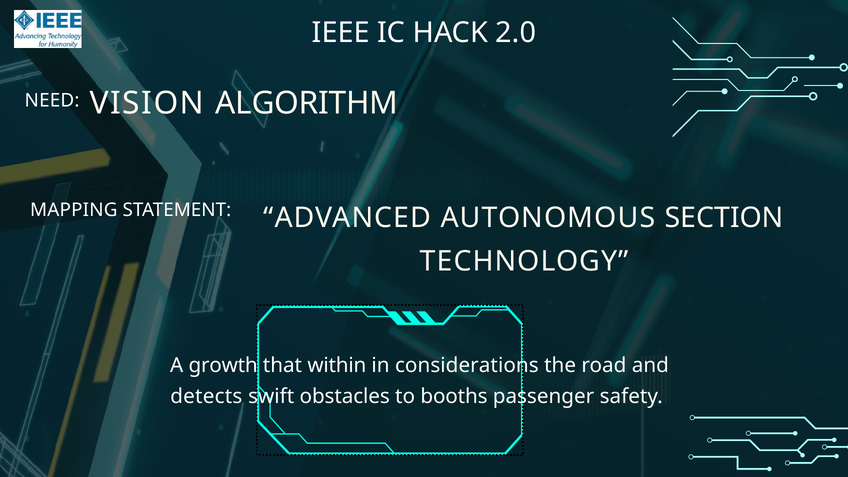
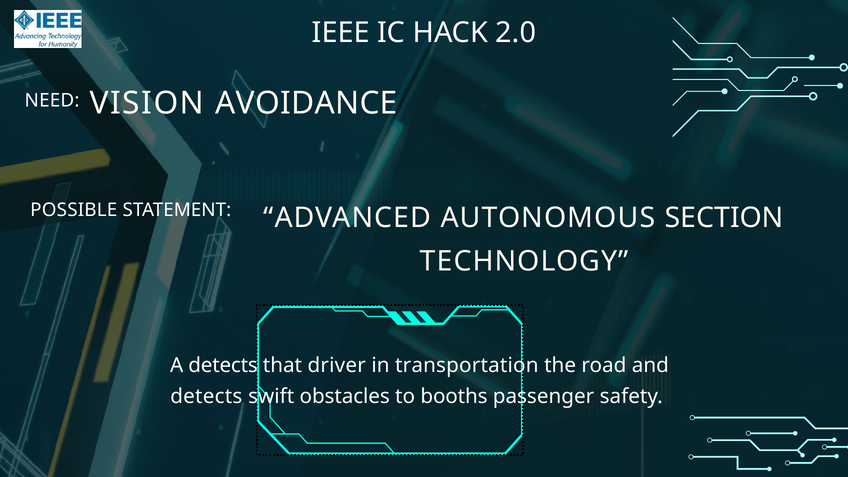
ALGORITHM: ALGORITHM -> AVOIDANCE
MAPPING: MAPPING -> POSSIBLE
A growth: growth -> detects
within: within -> driver
considerations: considerations -> transportation
